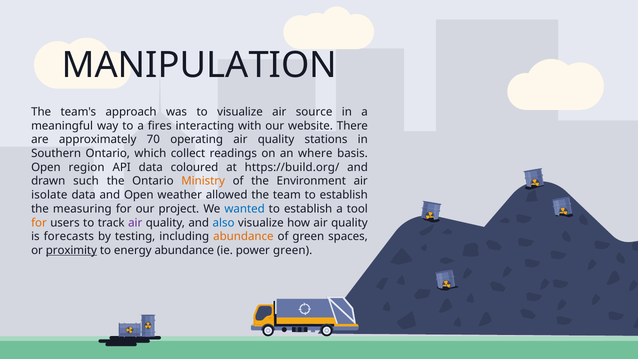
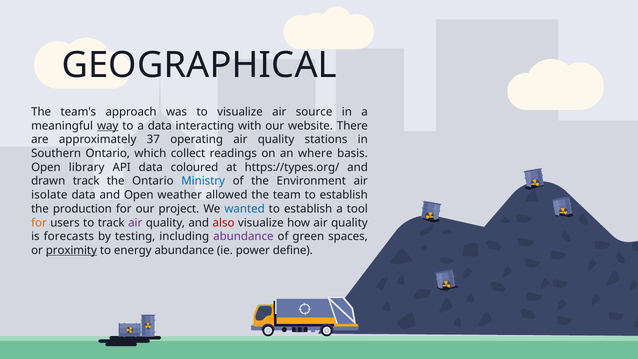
MANIPULATION: MANIPULATION -> GEOGRAPHICAL
way underline: none -> present
a fires: fires -> data
70: 70 -> 37
region: region -> library
https://build.org/: https://build.org/ -> https://types.org/
drawn such: such -> track
Ministry colour: orange -> blue
measuring: measuring -> production
also colour: blue -> red
abundance at (243, 236) colour: orange -> purple
power green: green -> define
